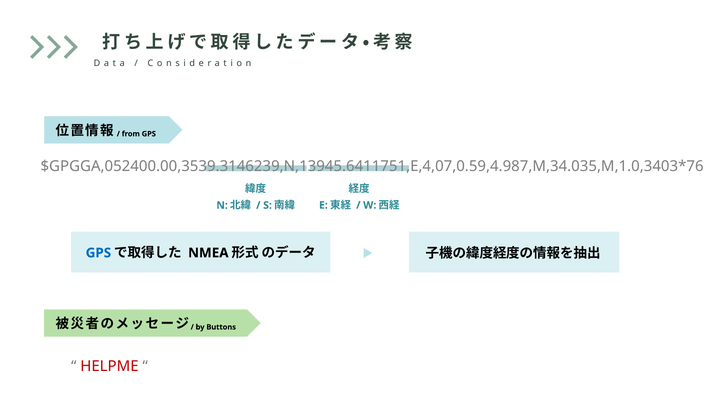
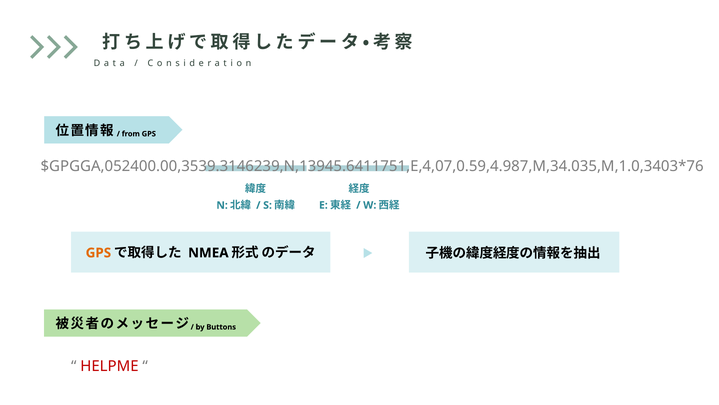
GPS at (98, 253) colour: blue -> orange
